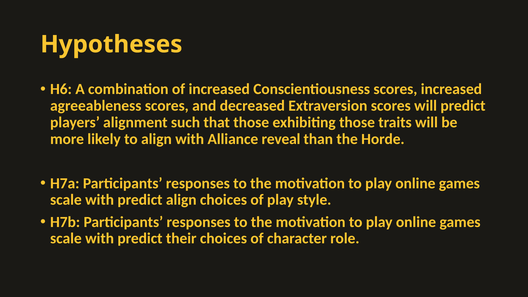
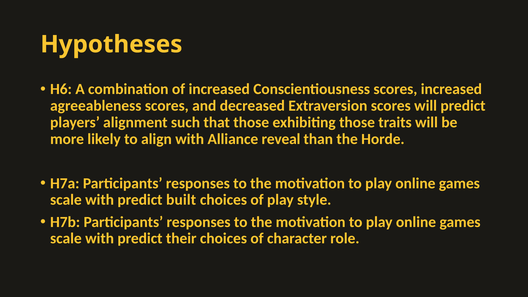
predict align: align -> built
